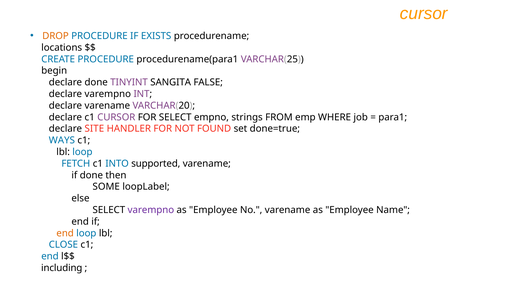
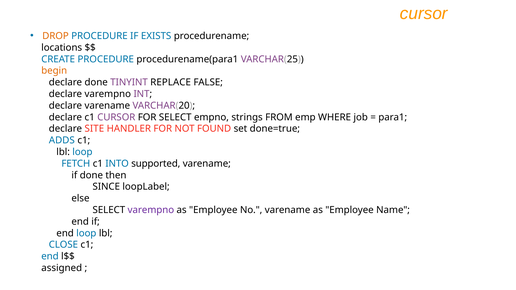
begin colour: black -> orange
SANGITA: SANGITA -> REPLACE
WAYS: WAYS -> ADDS
SOME: SOME -> SINCE
end at (65, 233) colour: orange -> black
including: including -> assigned
